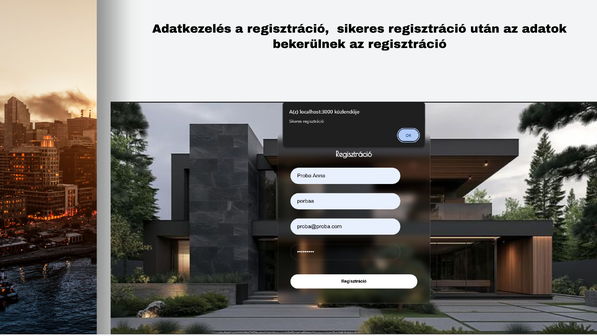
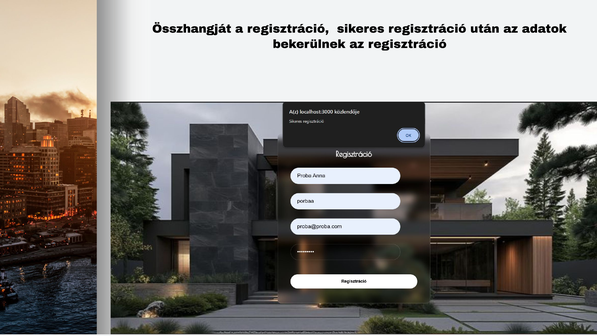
Adatkezelés: Adatkezelés -> Összhangját
